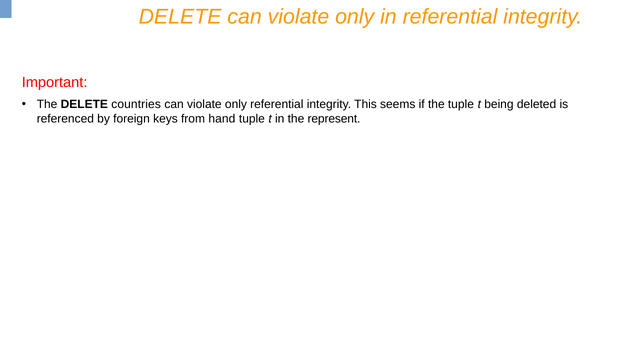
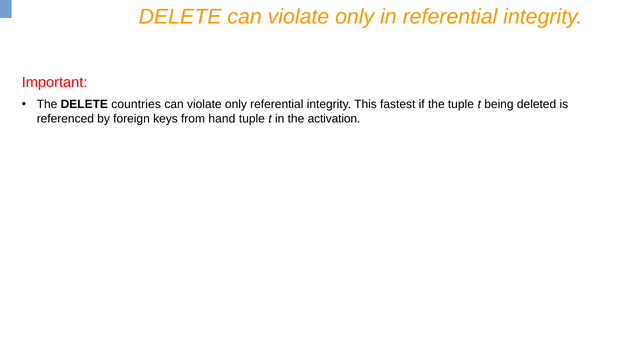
seems: seems -> fastest
represent: represent -> activation
